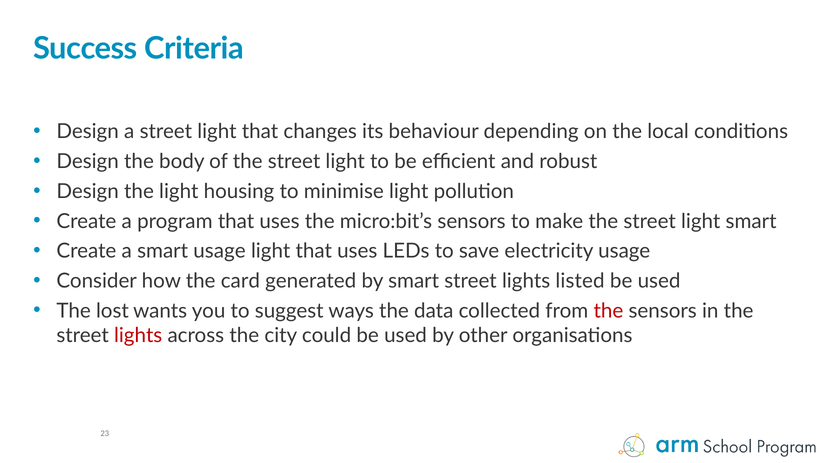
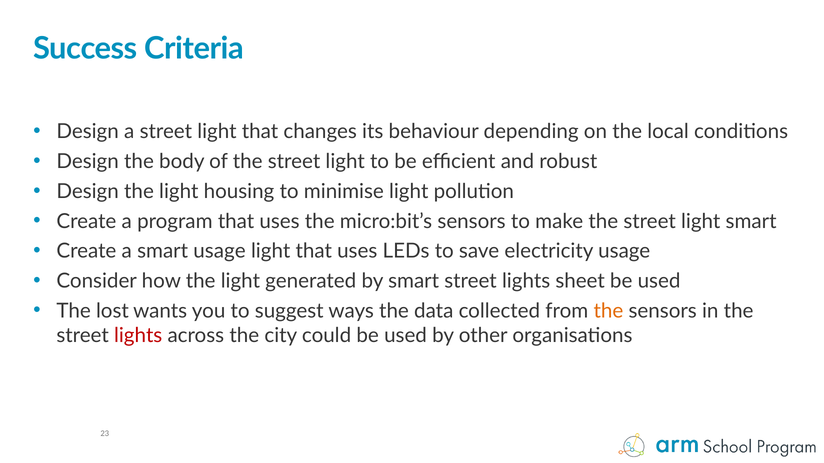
how the card: card -> light
listed: listed -> sheet
the at (608, 311) colour: red -> orange
